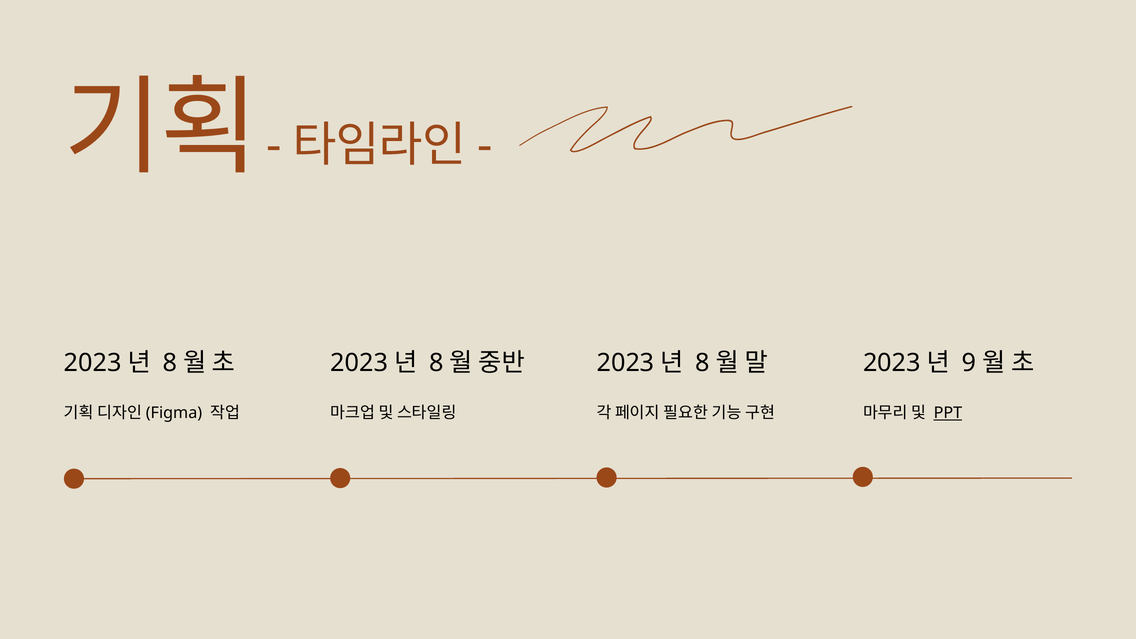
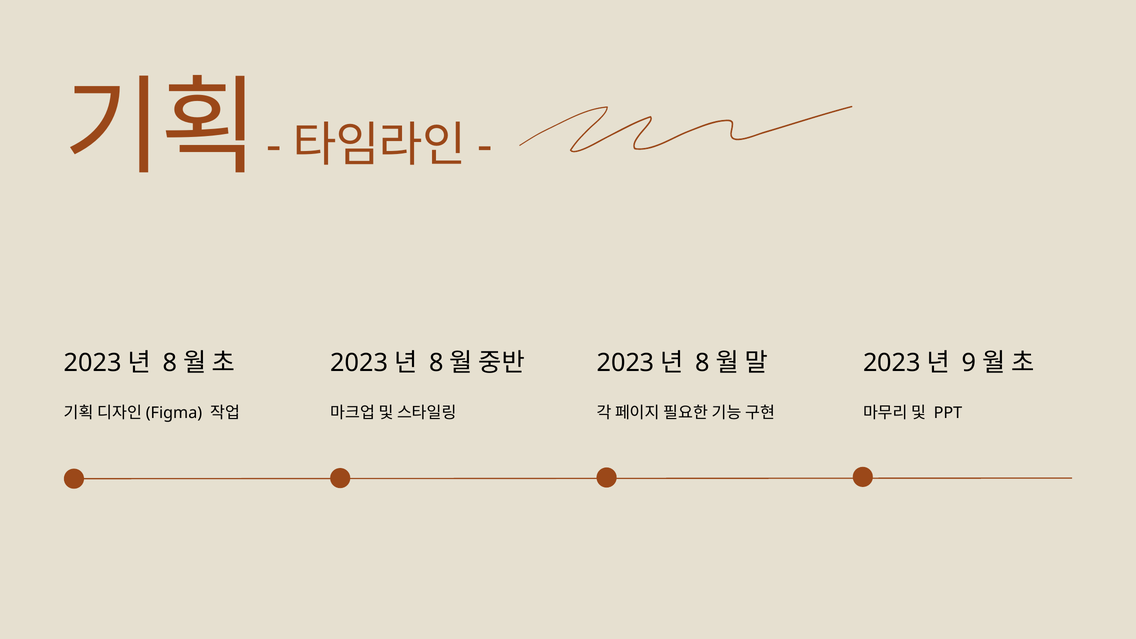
PPT underline: present -> none
